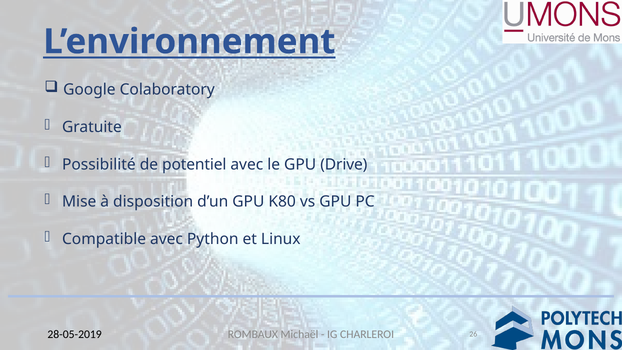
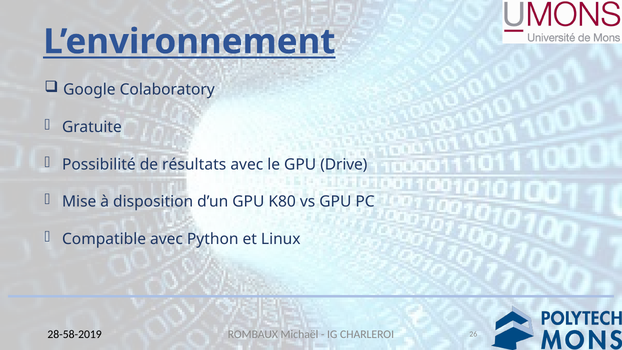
potentiel: potentiel -> résultats
28-05-2019: 28-05-2019 -> 28-58-2019
